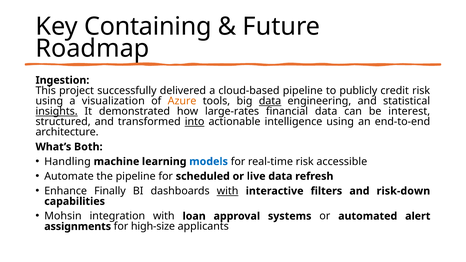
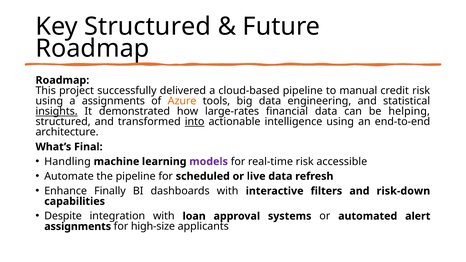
Key Containing: Containing -> Structured
Ingestion at (62, 80): Ingestion -> Roadmap
publicly: publicly -> manual
a visualization: visualization -> assignments
data at (270, 101) underline: present -> none
interest: interest -> helping
Both: Both -> Final
models colour: blue -> purple
with at (228, 191) underline: present -> none
Mohsin: Mohsin -> Despite
